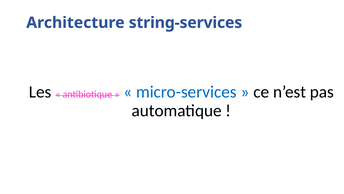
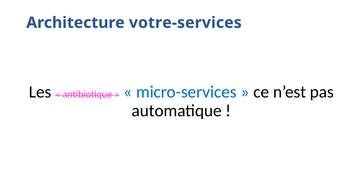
string-services: string-services -> votre-services
